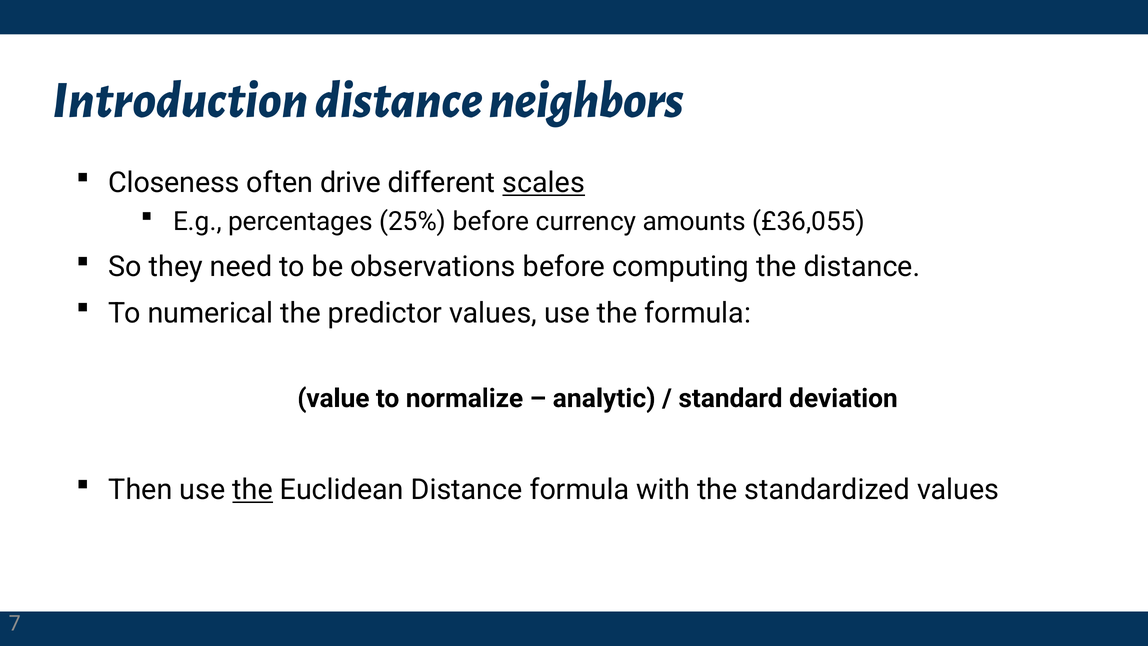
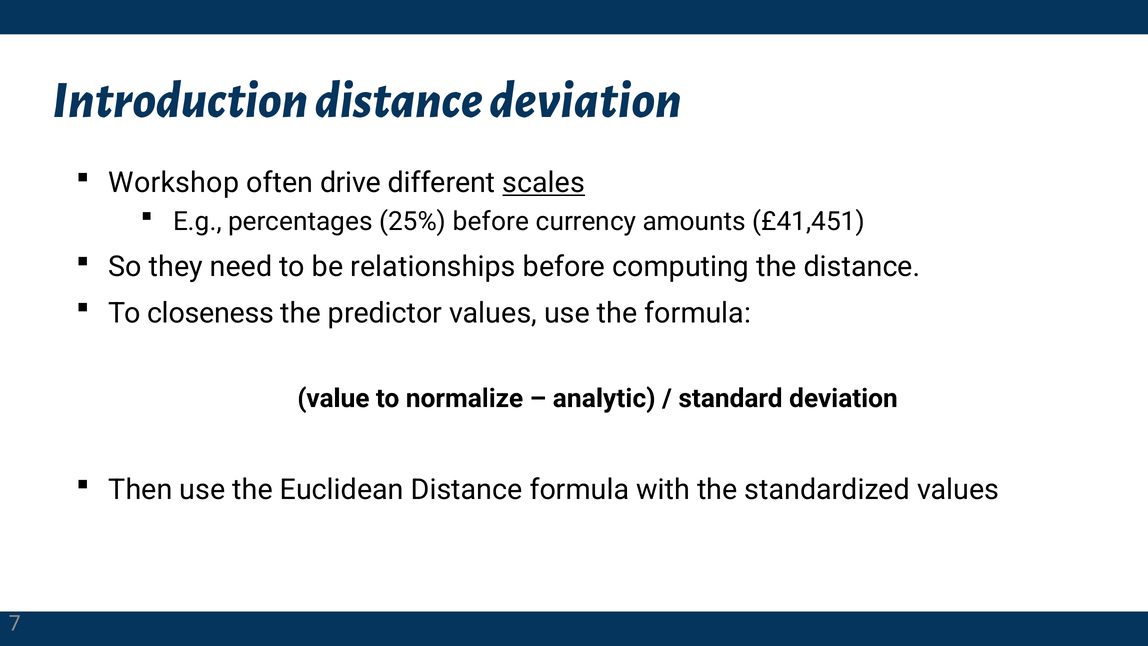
distance neighbors: neighbors -> deviation
Closeness: Closeness -> Workshop
£36,055: £36,055 -> £41,451
observations: observations -> relationships
numerical: numerical -> closeness
the at (253, 490) underline: present -> none
